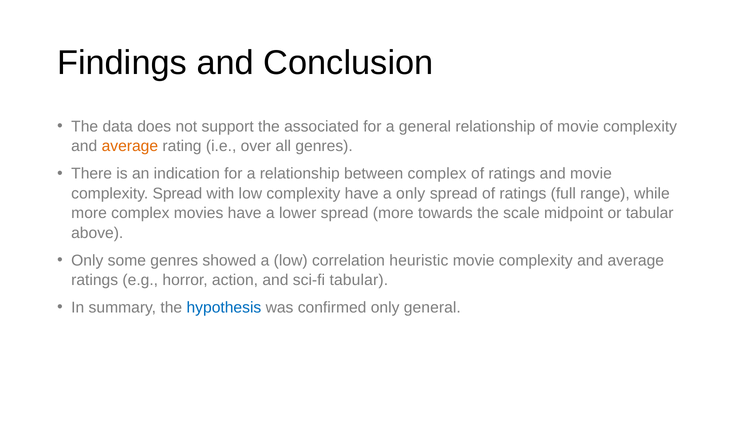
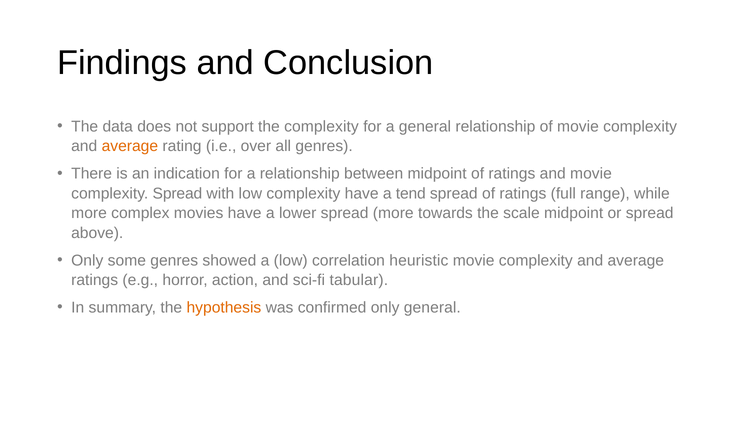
the associated: associated -> complexity
between complex: complex -> midpoint
a only: only -> tend
or tabular: tabular -> spread
hypothesis colour: blue -> orange
